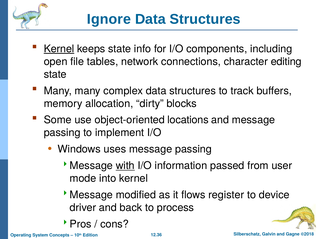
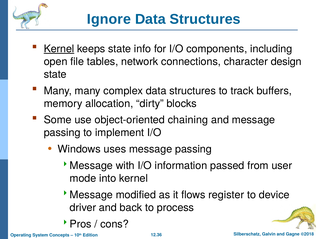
editing: editing -> design
locations: locations -> chaining
with underline: present -> none
